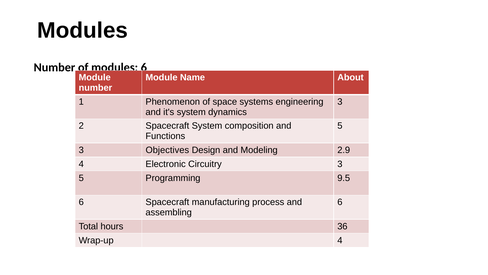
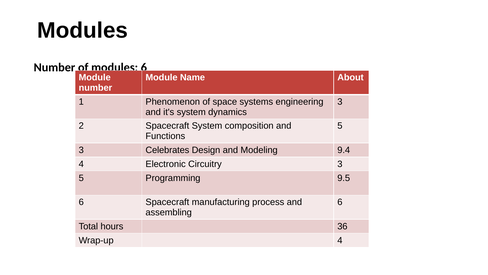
Objectives: Objectives -> Celebrates
2.9: 2.9 -> 9.4
